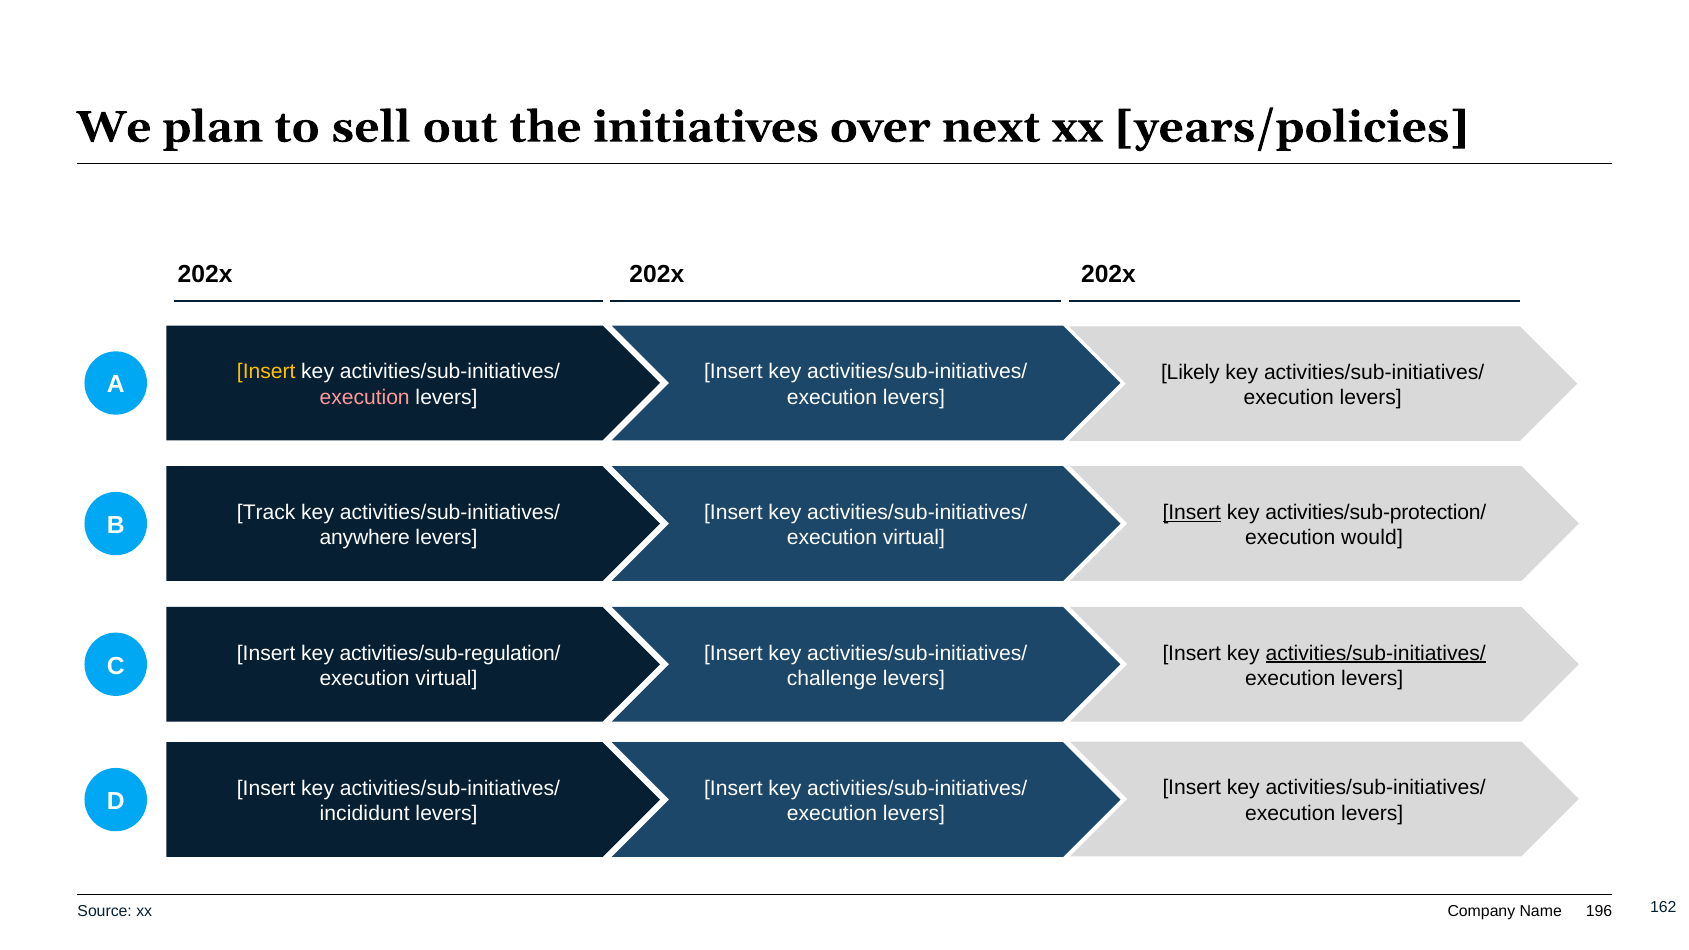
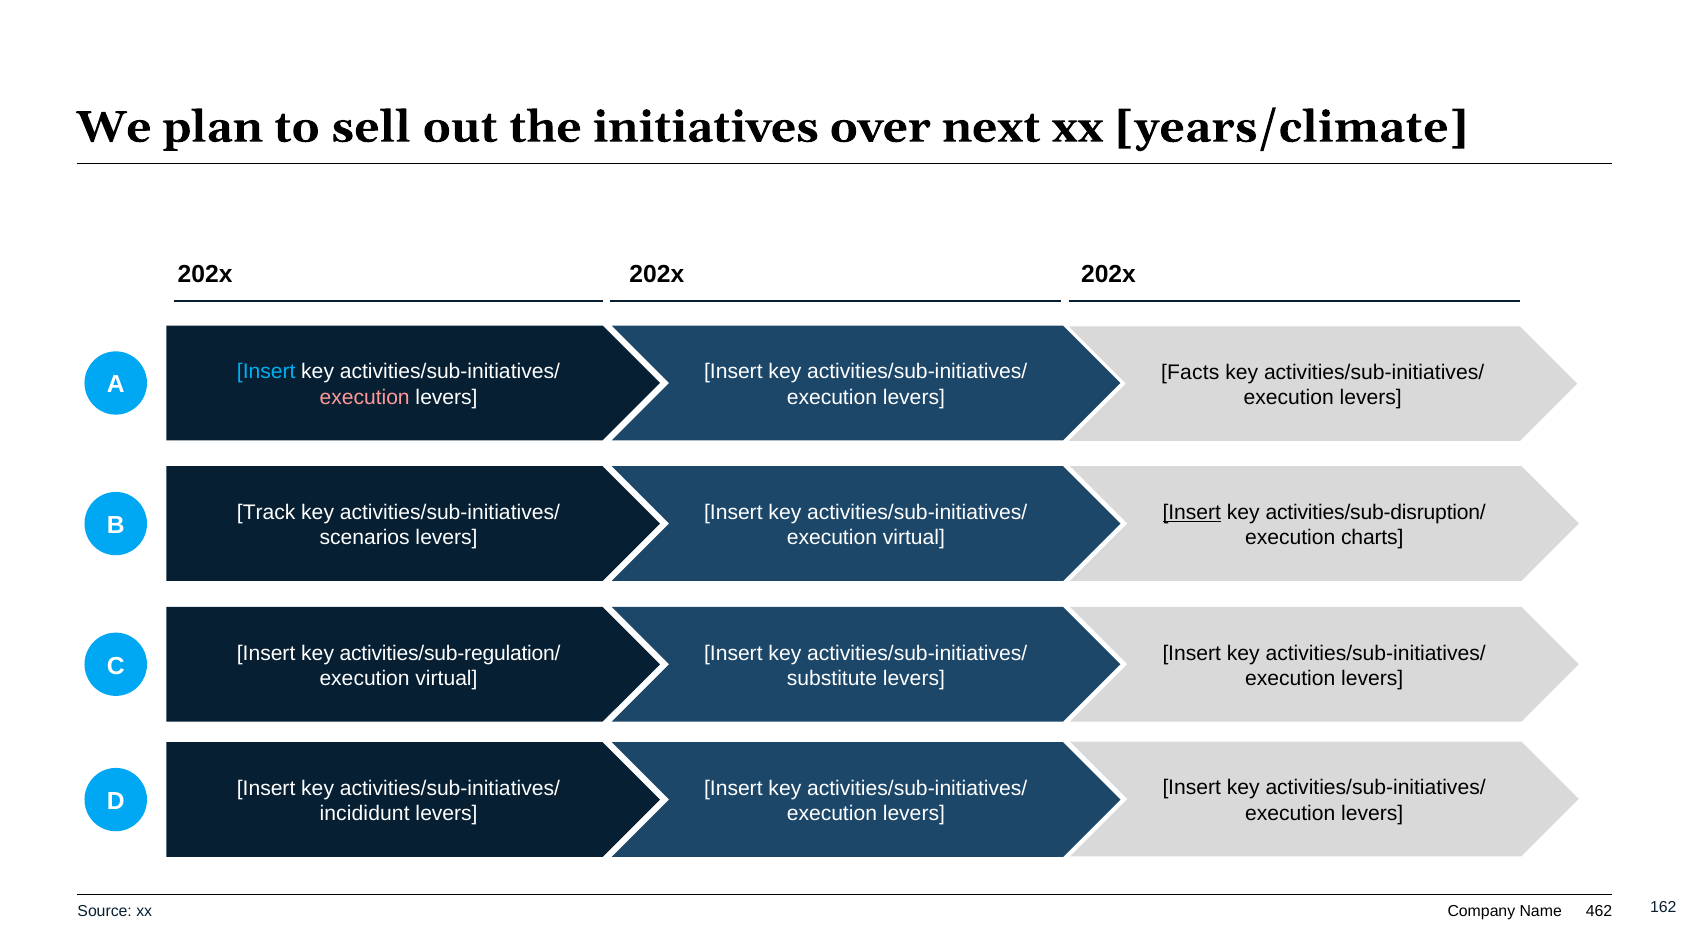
years/policies: years/policies -> years/climate
Insert at (266, 372) colour: yellow -> light blue
Likely: Likely -> Facts
activities/sub-protection/: activities/sub-protection/ -> activities/sub-disruption/
anywhere: anywhere -> scenarios
would: would -> charts
activities/sub-initiatives/ at (1376, 653) underline: present -> none
challenge: challenge -> substitute
196: 196 -> 462
